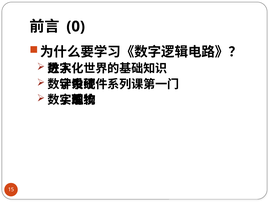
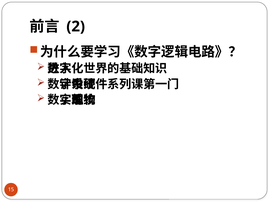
0: 0 -> 2
